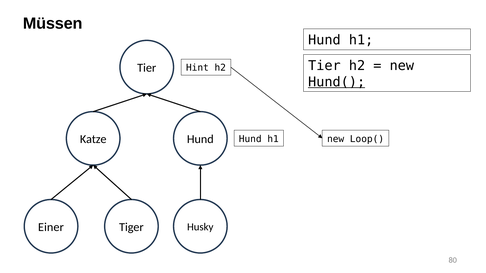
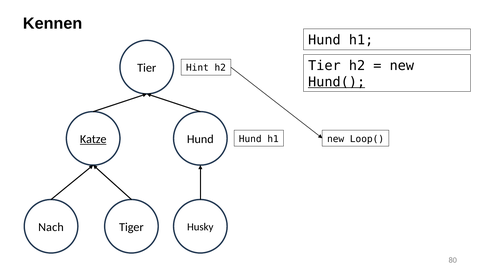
Müssen: Müssen -> Kennen
Katze underline: none -> present
Einer: Einer -> Nach
